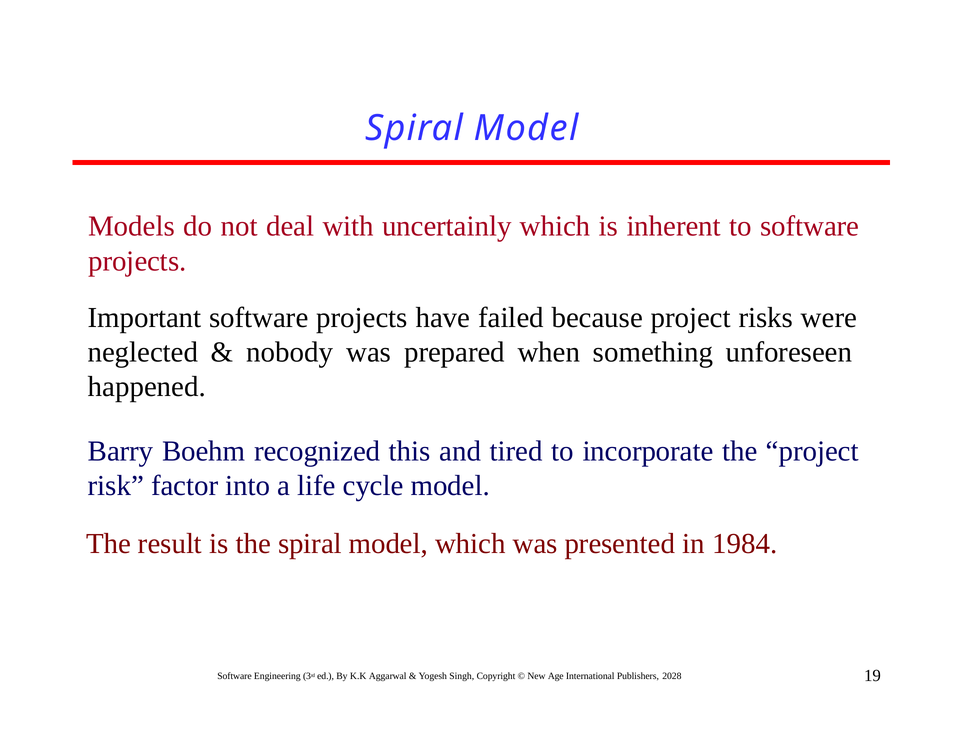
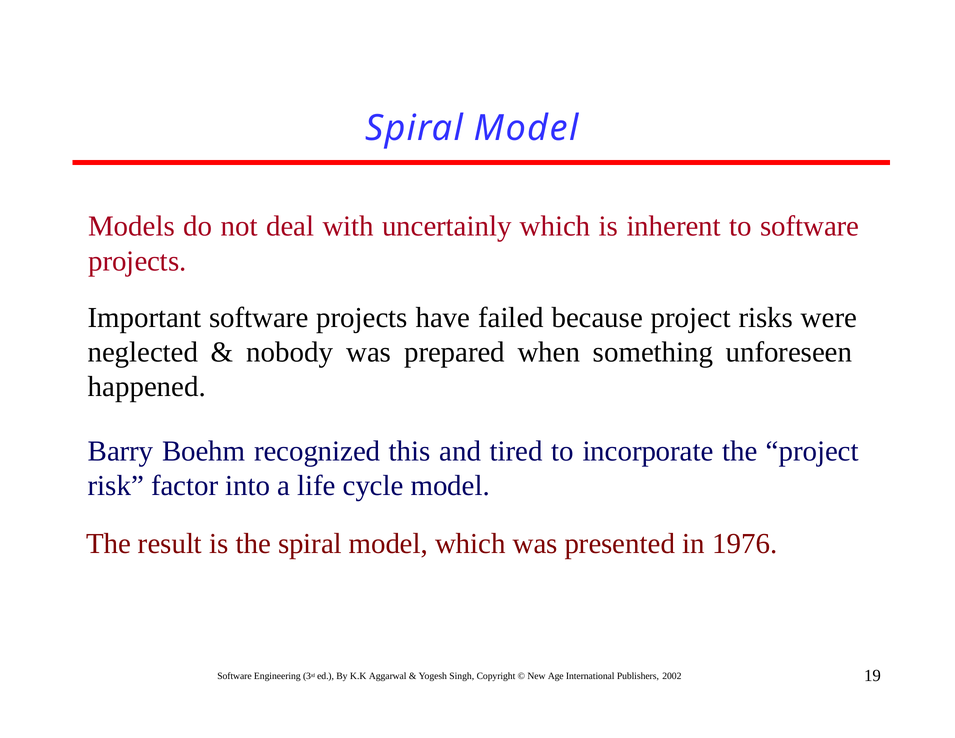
1984: 1984 -> 1976
2028: 2028 -> 2002
